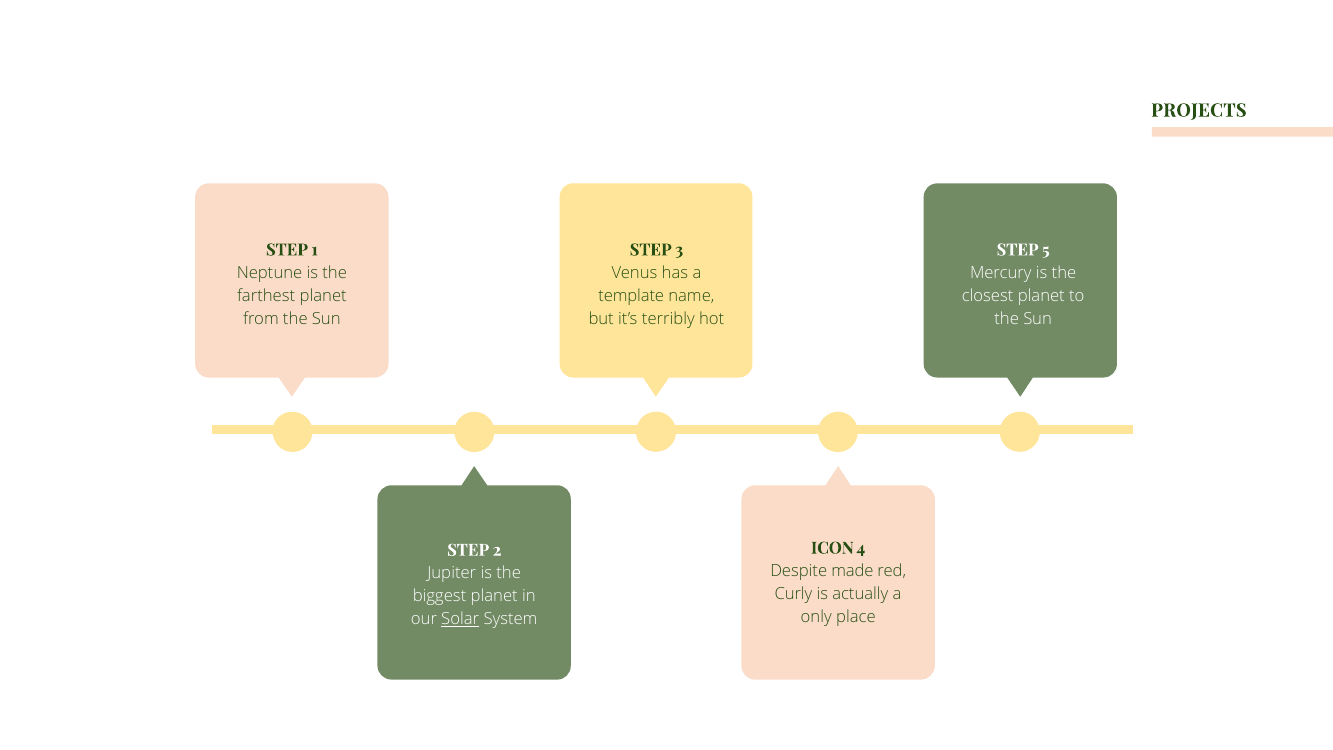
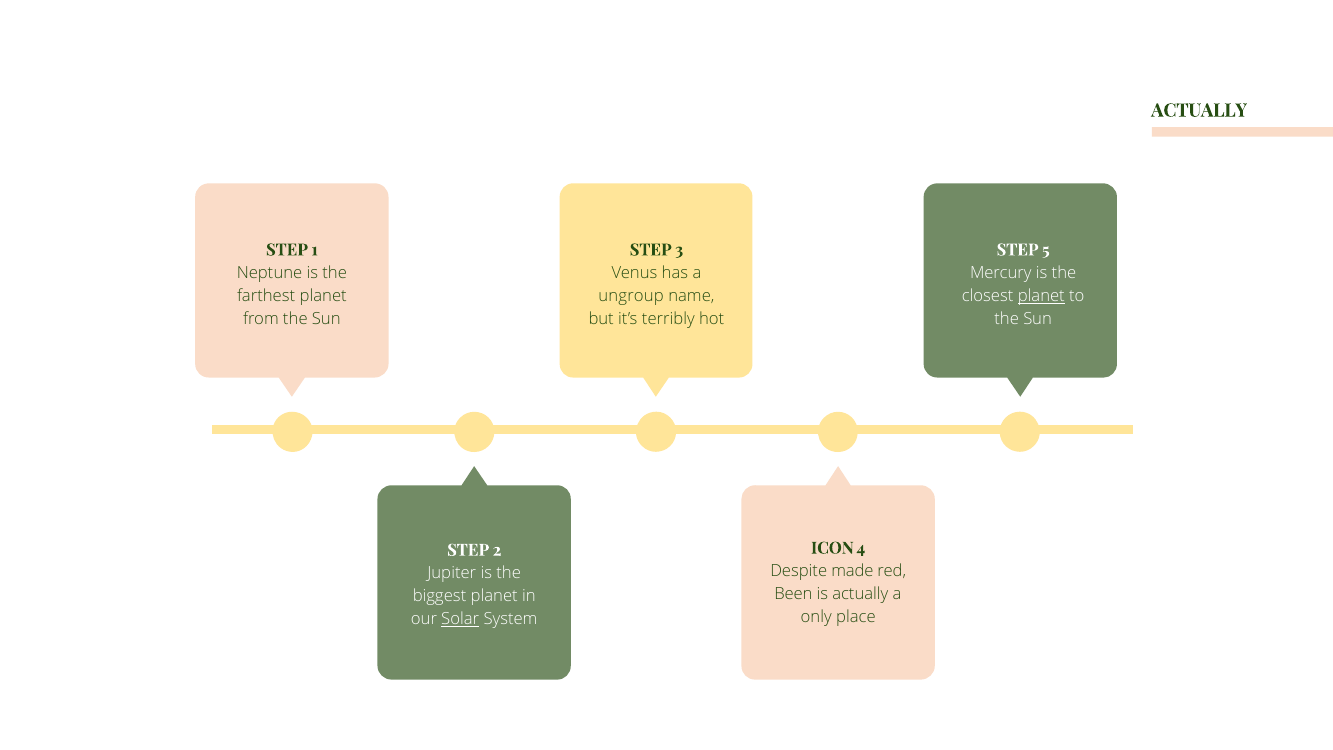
PROJECTS at (1199, 110): PROJECTS -> ACTUALLY
template: template -> ungroup
planet at (1041, 296) underline: none -> present
Curly: Curly -> Been
